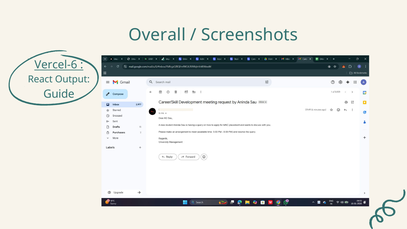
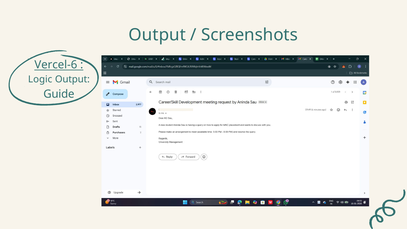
Overall at (157, 35): Overall -> Output
React: React -> Logic
